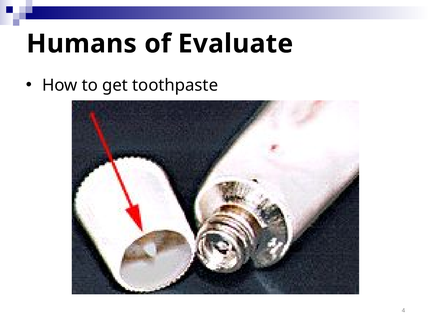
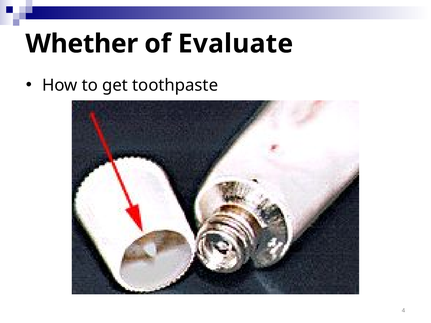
Humans: Humans -> Whether
